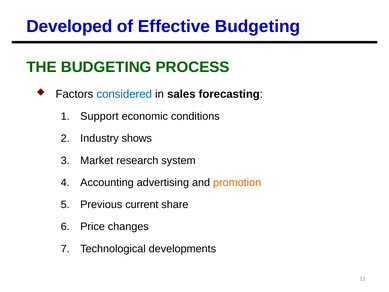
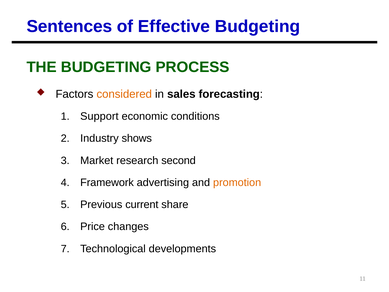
Developed: Developed -> Sentences
considered colour: blue -> orange
system: system -> second
Accounting: Accounting -> Framework
